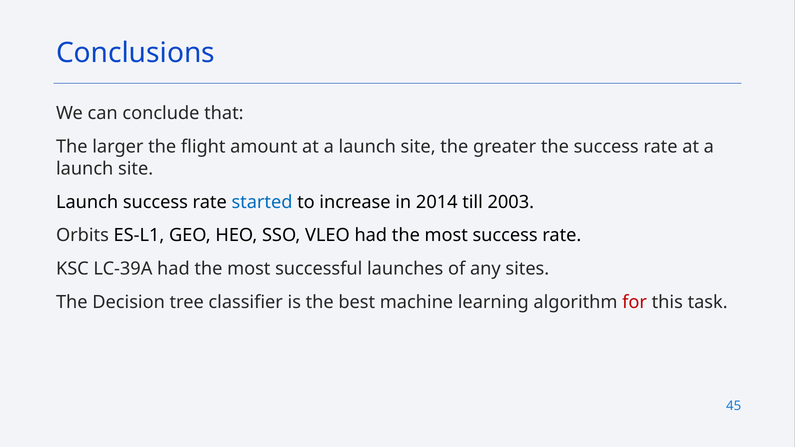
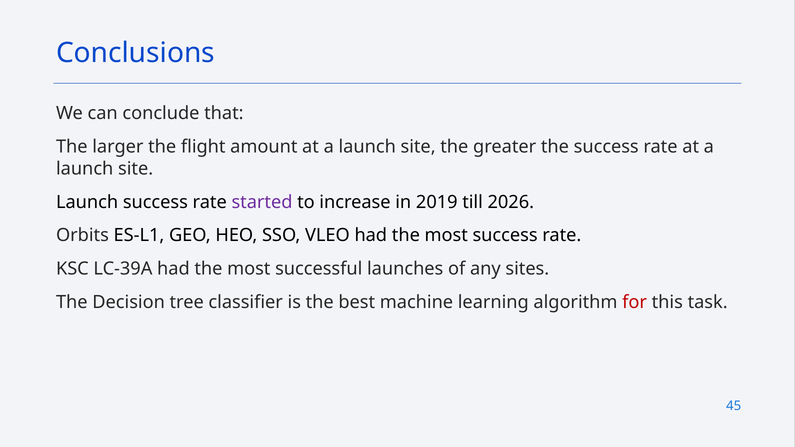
started colour: blue -> purple
2014: 2014 -> 2019
2003: 2003 -> 2026
